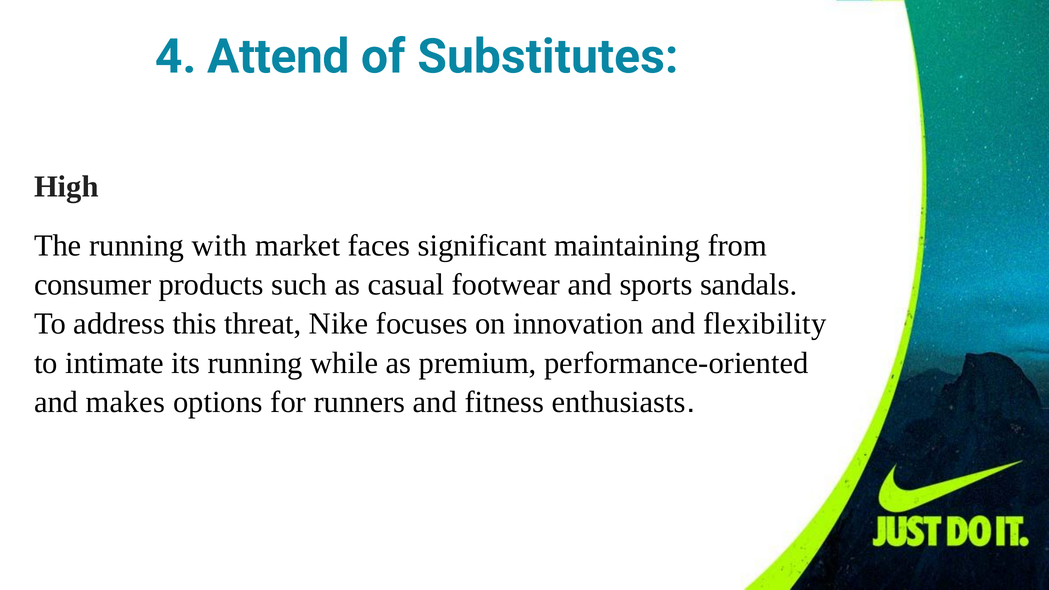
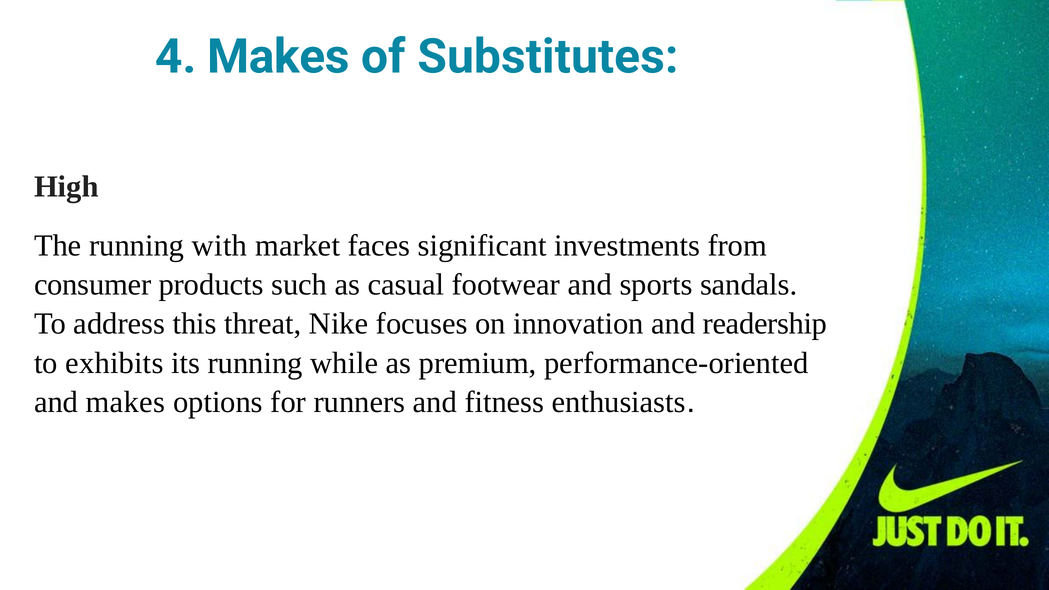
4 Attend: Attend -> Makes
maintaining: maintaining -> investments
flexibility: flexibility -> readership
intimate: intimate -> exhibits
